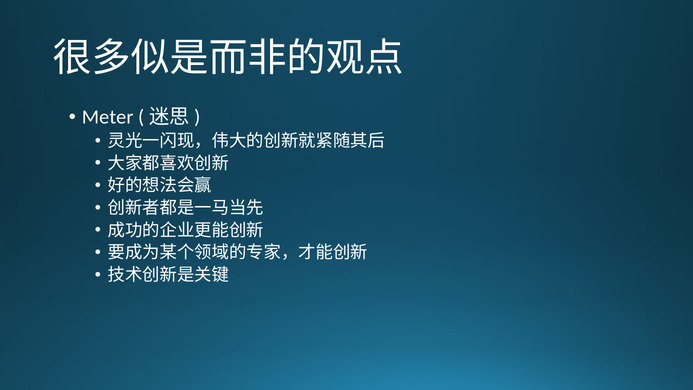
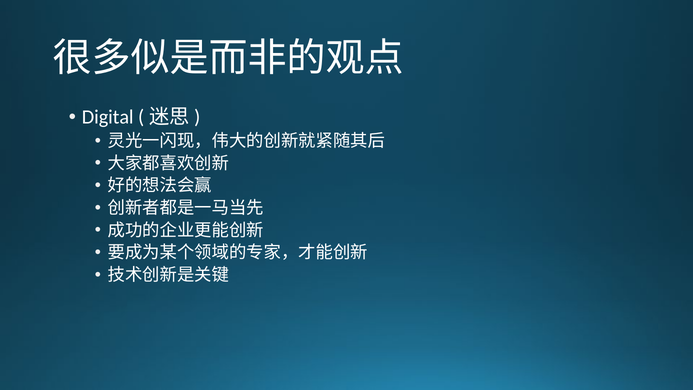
Meter: Meter -> Digital
